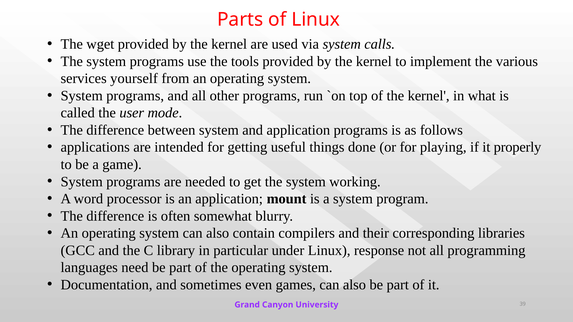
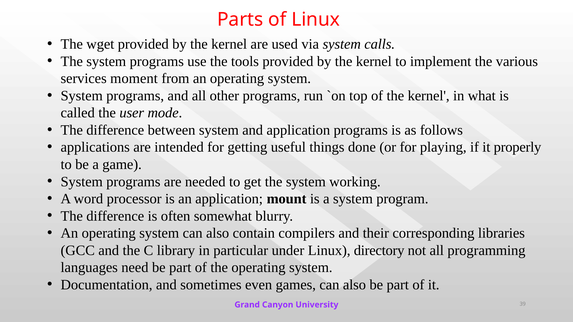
yourself: yourself -> moment
response: response -> directory
